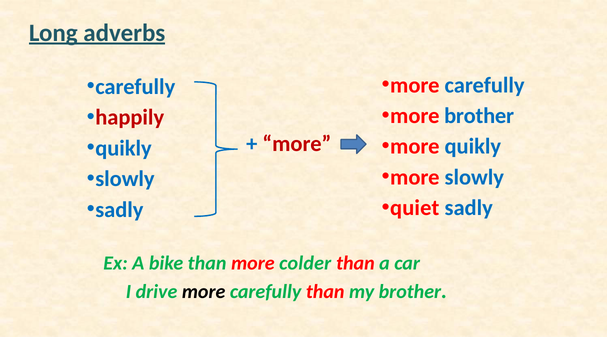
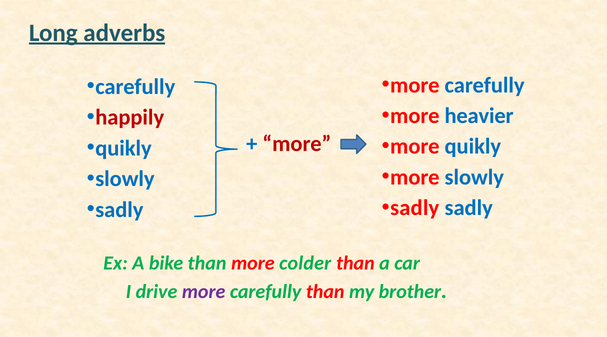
more brother: brother -> heavier
quiet at (415, 208): quiet -> sadly
more at (204, 292) colour: black -> purple
